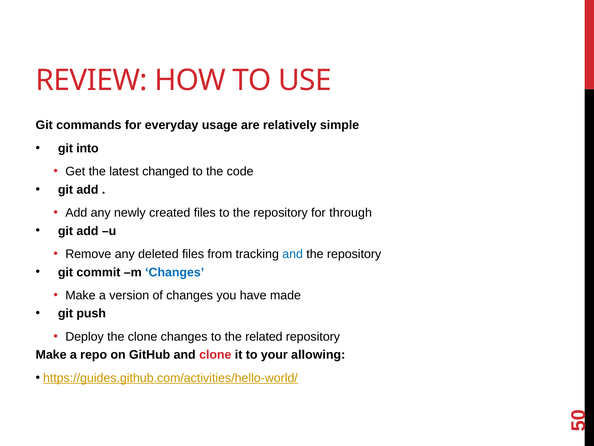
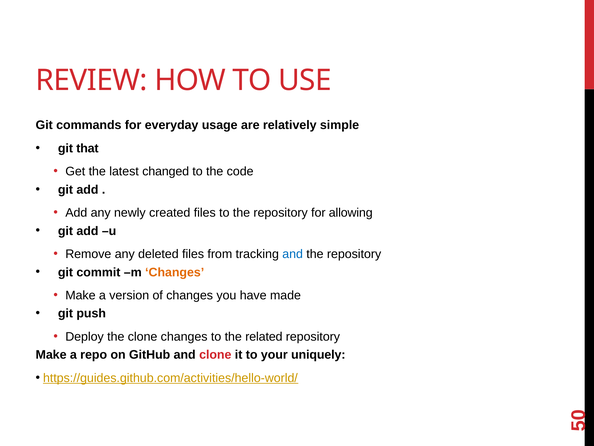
into: into -> that
through: through -> allowing
Changes at (175, 272) colour: blue -> orange
allowing: allowing -> uniquely
